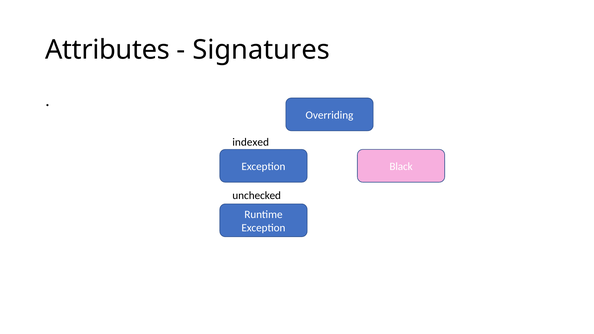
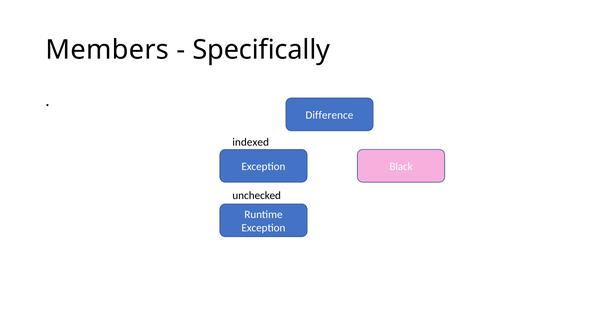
Attributes: Attributes -> Members
Signatures: Signatures -> Specifically
Overriding: Overriding -> Difference
